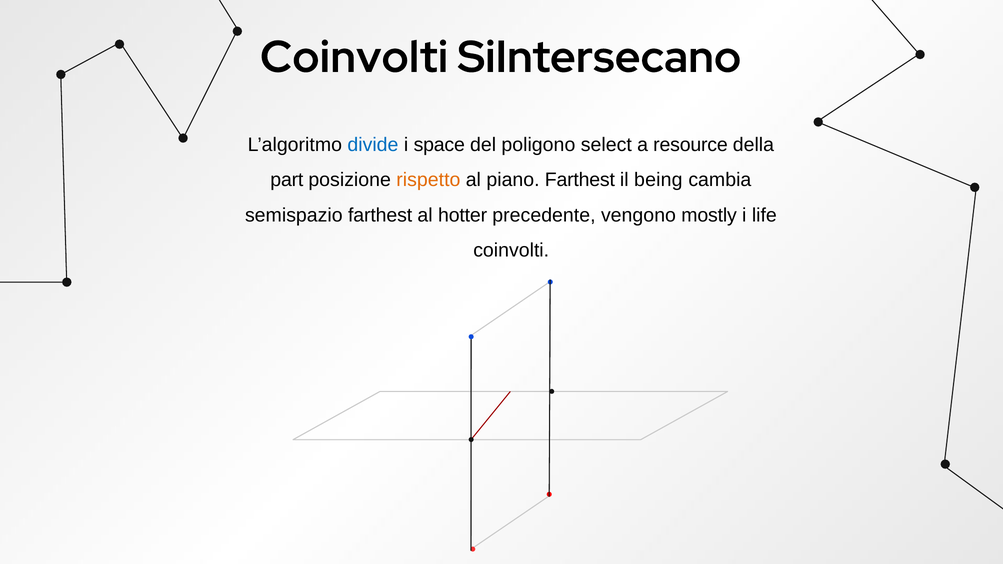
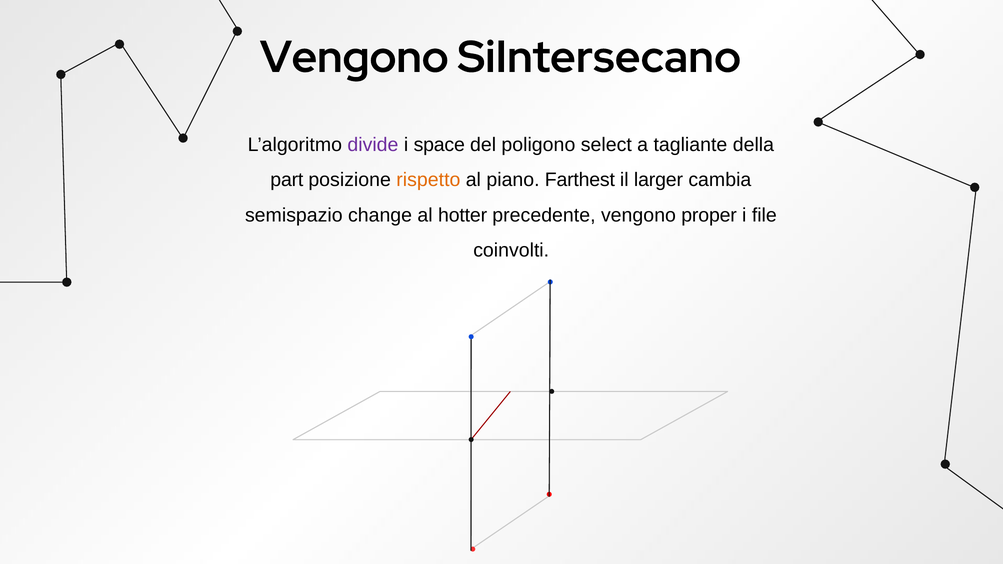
Coinvolti at (354, 57): Coinvolti -> Vengono
divide colour: blue -> purple
resource: resource -> tagliante
being: being -> larger
semispazio farthest: farthest -> change
mostly: mostly -> proper
life: life -> file
